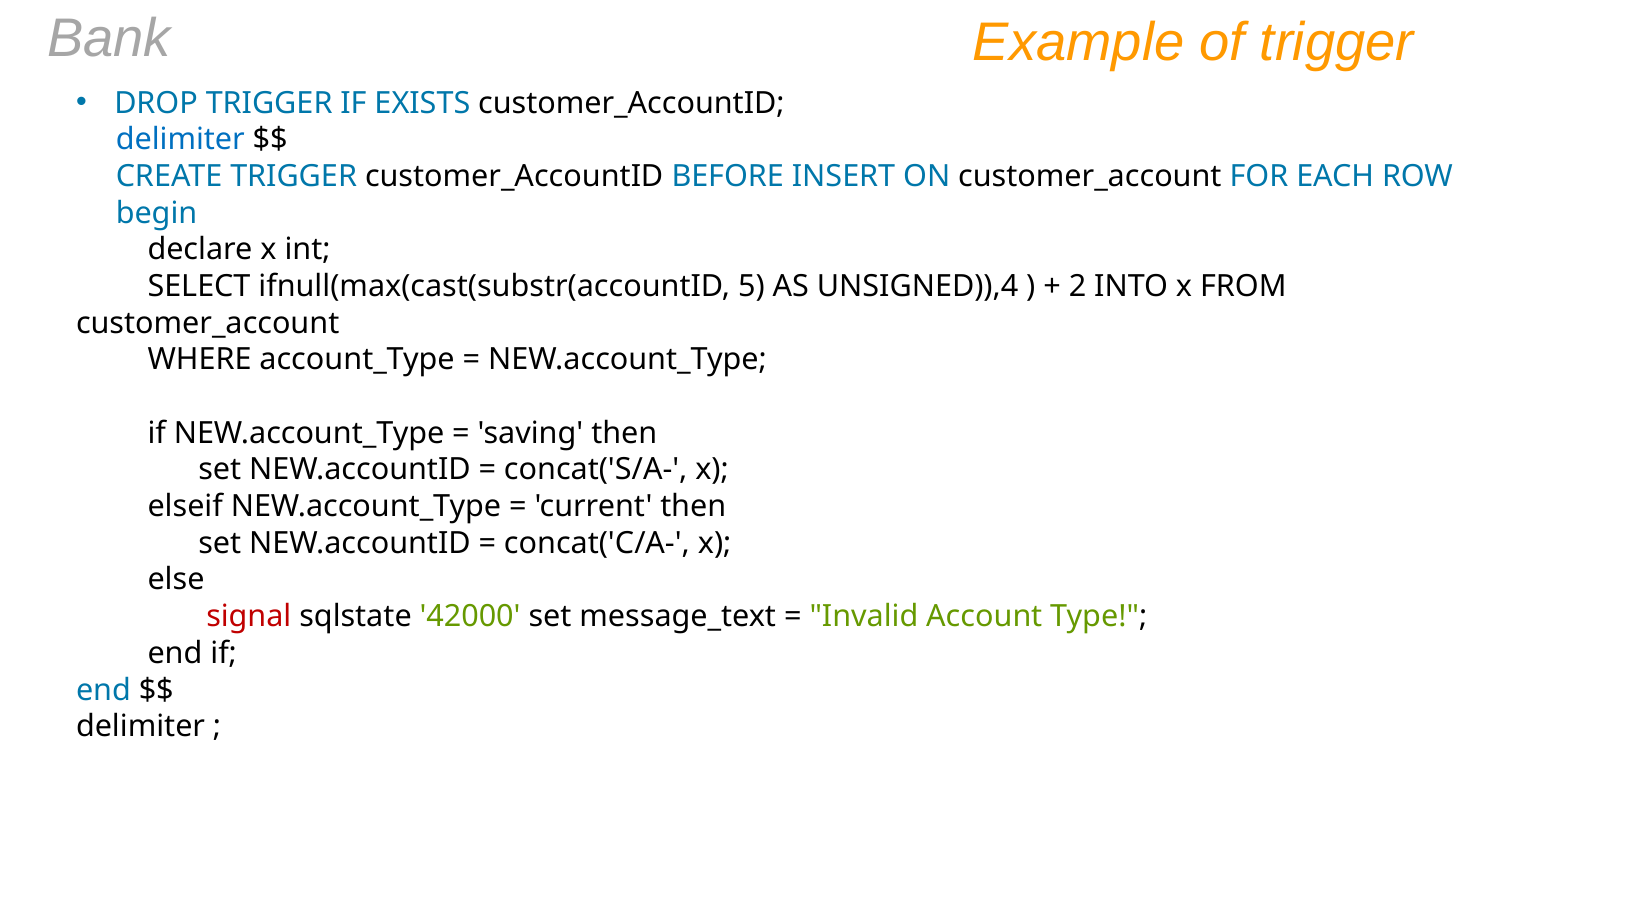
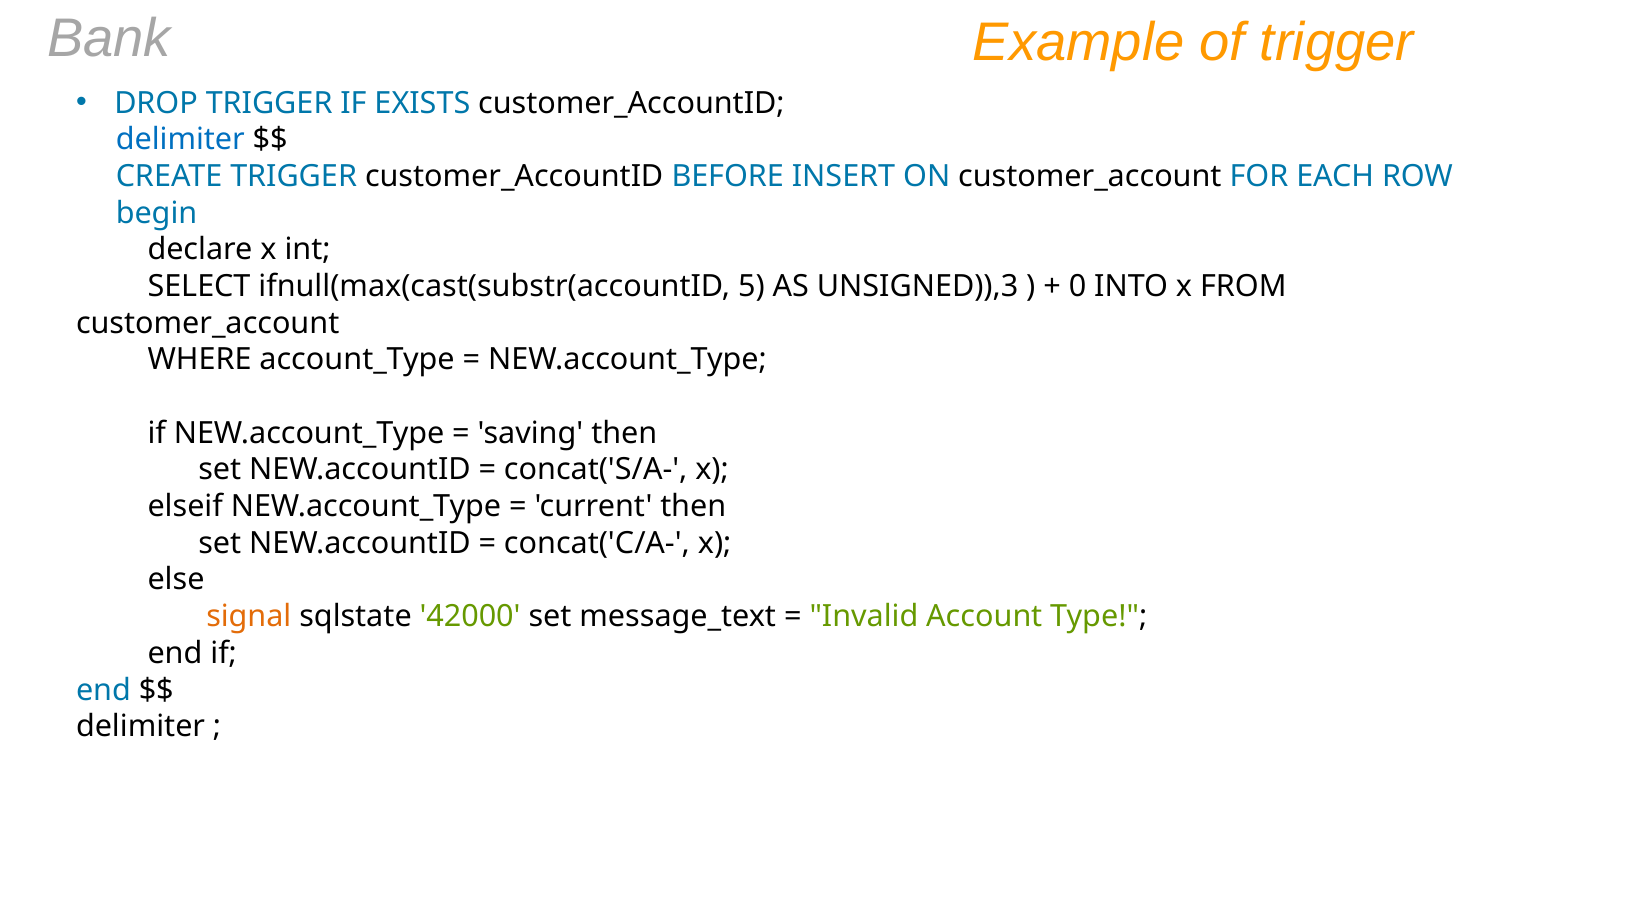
UNSIGNED)),4: UNSIGNED)),4 -> UNSIGNED)),3
2: 2 -> 0
signal colour: red -> orange
